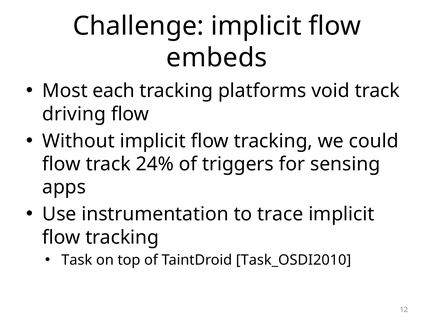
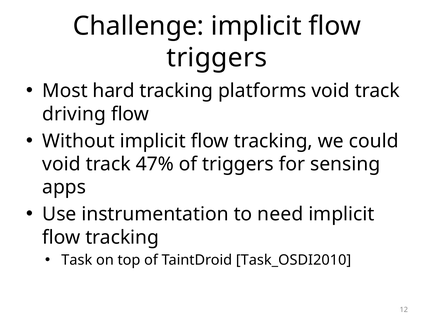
embeds at (217, 58): embeds -> triggers
each: each -> hard
flow at (62, 164): flow -> void
24%: 24% -> 47%
trace: trace -> need
